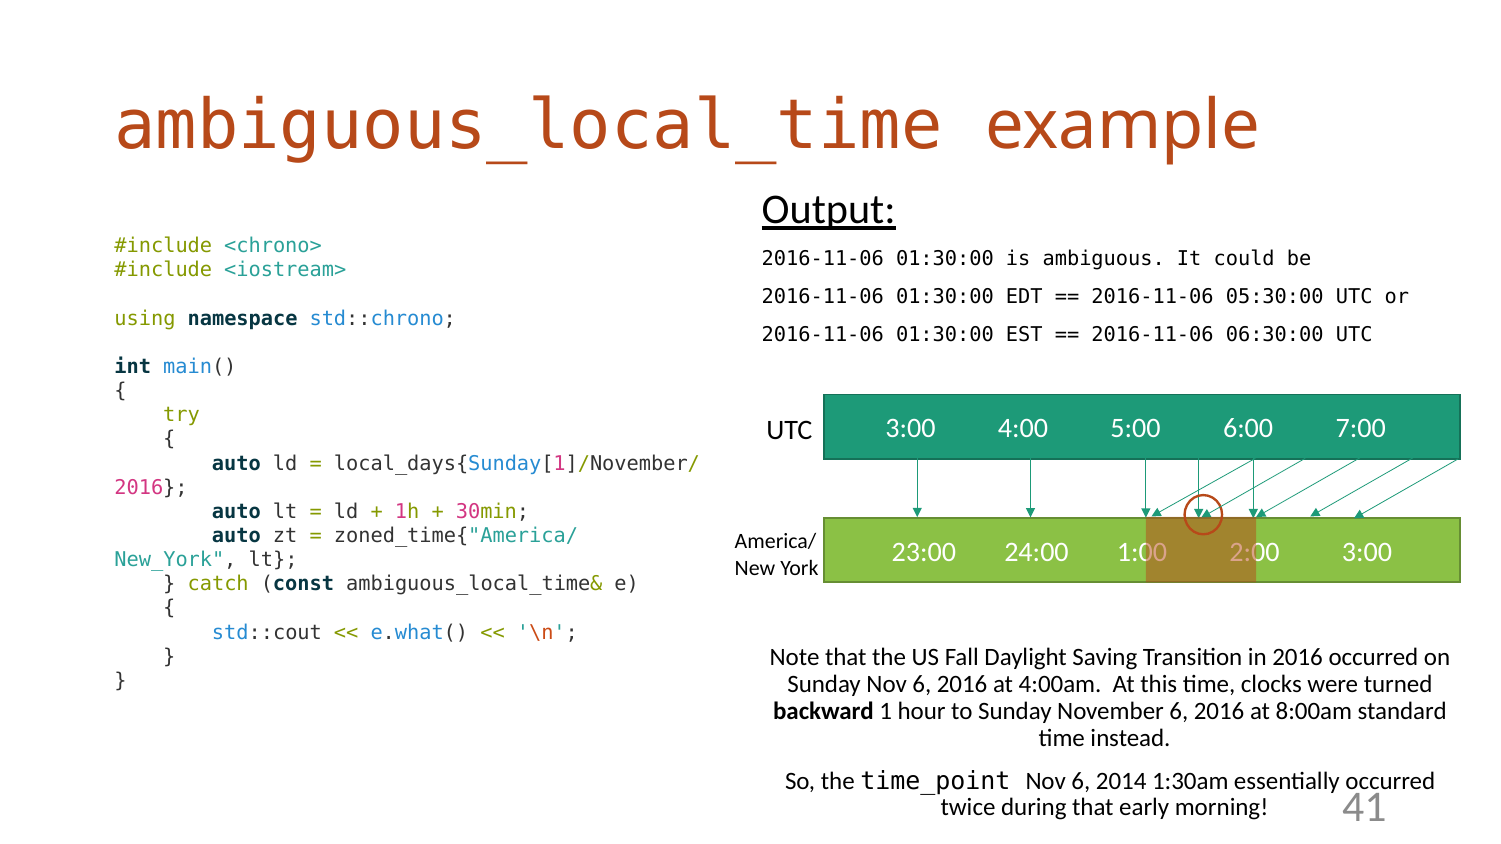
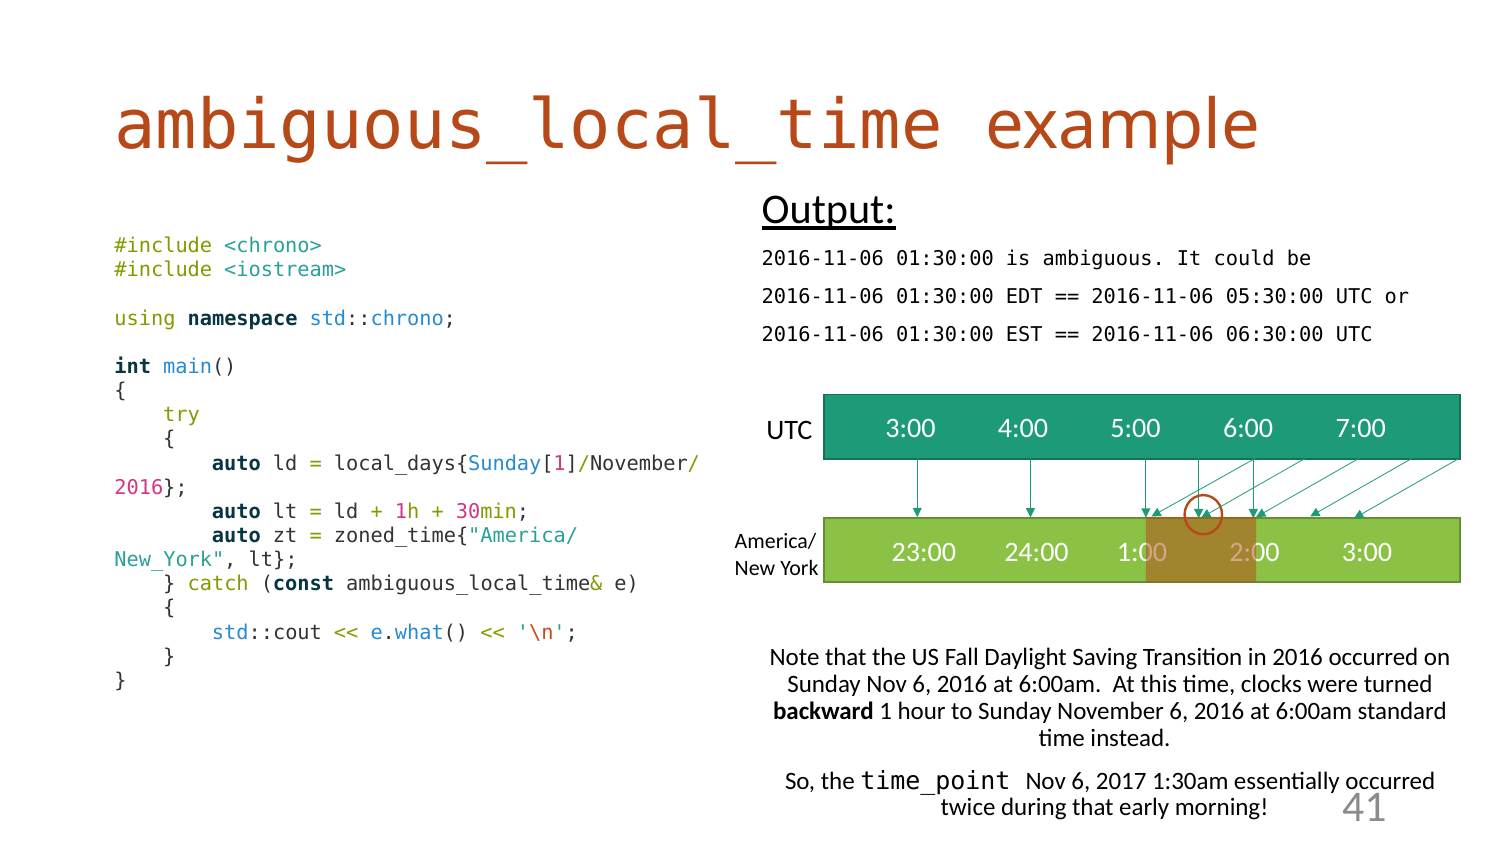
4:00am at (1060, 684): 4:00am -> 6:00am
8:00am at (1314, 711): 8:00am -> 6:00am
2014: 2014 -> 2017
